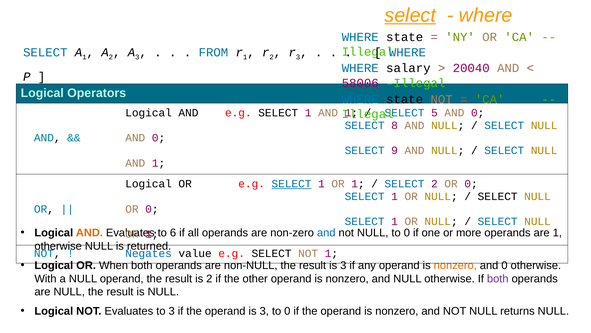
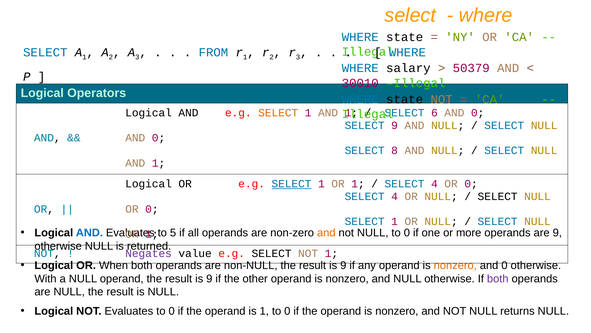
select at (410, 15) underline: present -> none
20040: 20040 -> 50379
58006: 58006 -> 30010
SELECT at (278, 113) colour: black -> orange
5: 5 -> 6
SELECT 8: 8 -> 9
9: 9 -> 8
2 at (434, 184): 2 -> 4
1 at (395, 196): 1 -> 4
AND at (89, 232) colour: orange -> blue
6: 6 -> 5
and at (326, 232) colour: blue -> orange
are 1: 1 -> 9
Negates colour: blue -> purple
3 at (343, 265): 3 -> 9
2 at (209, 278): 2 -> 9
Evaluates to 3: 3 -> 0
operand is 3: 3 -> 1
